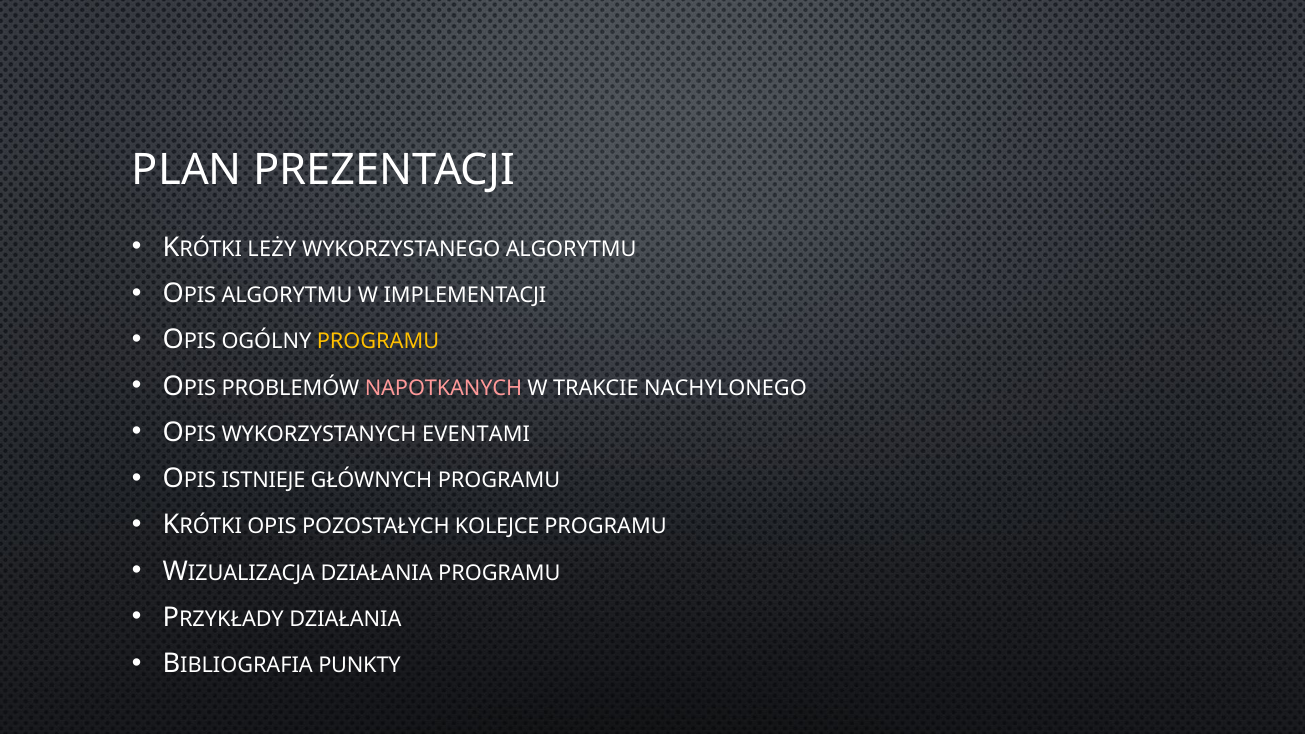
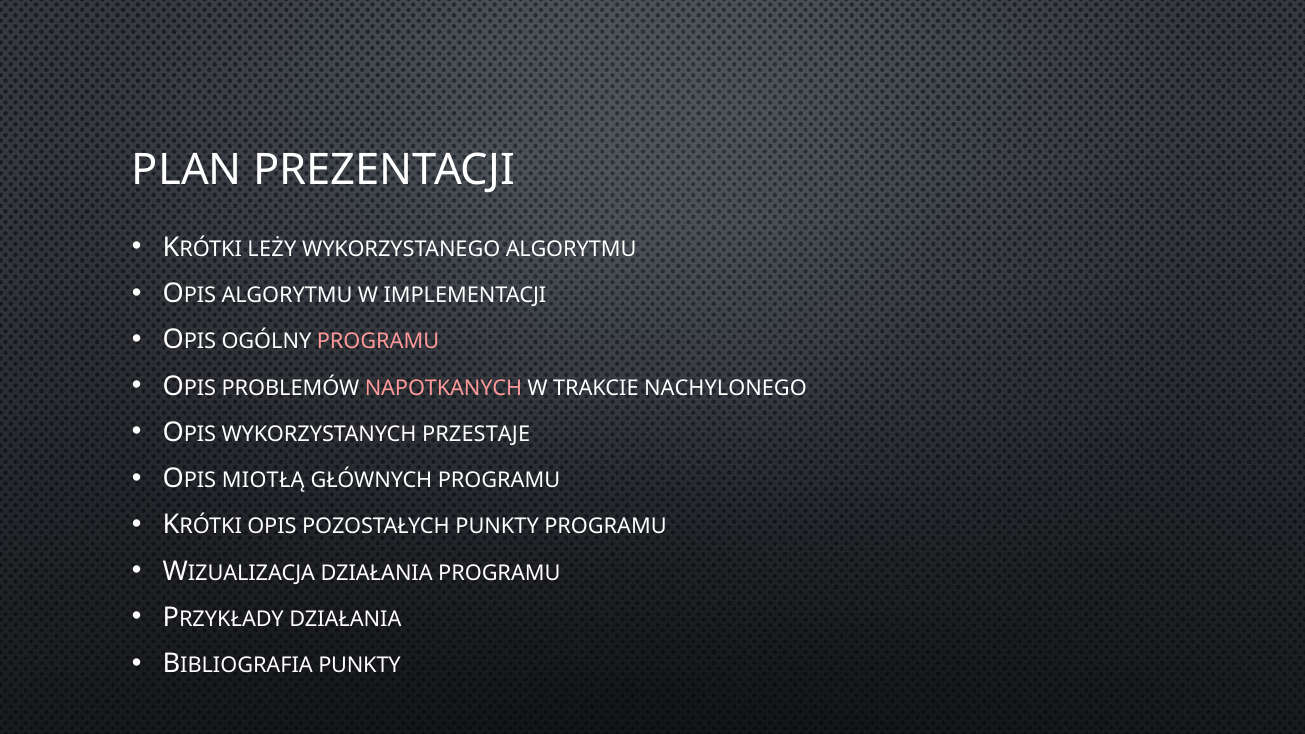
PROGRAMU at (378, 342) colour: yellow -> pink
EVENTAMI: EVENTAMI -> PRZESTAJE
ISTNIEJE: ISTNIEJE -> MIOTŁĄ
POZOSTAŁYCH KOLEJCE: KOLEJCE -> PUNKTY
